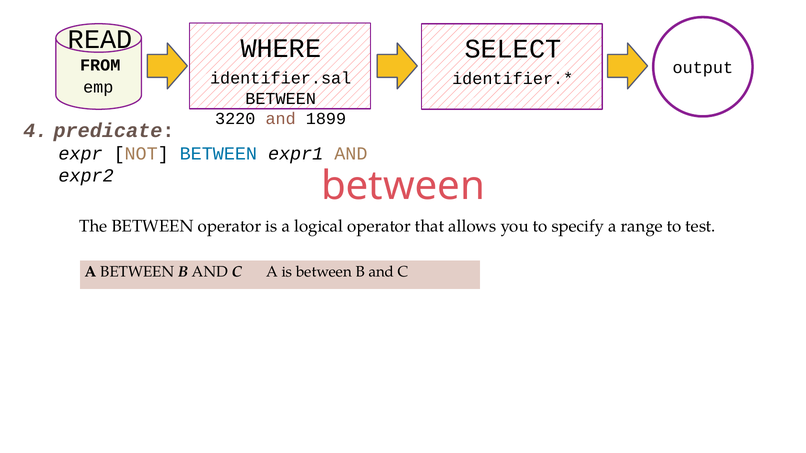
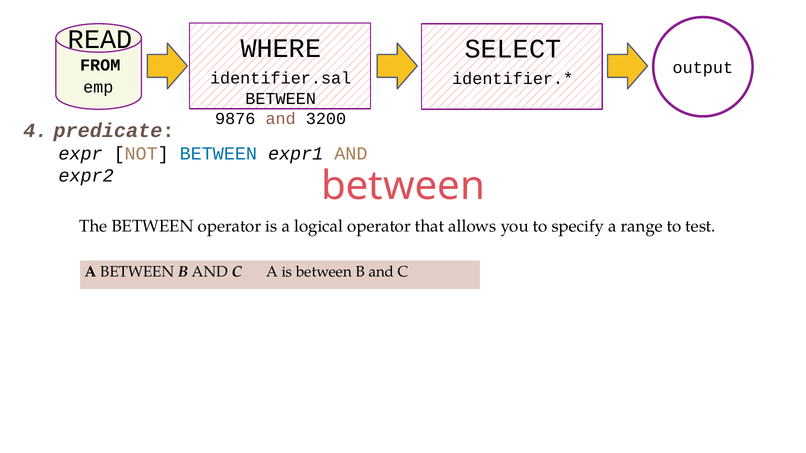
3220: 3220 -> 9876
1899: 1899 -> 3200
